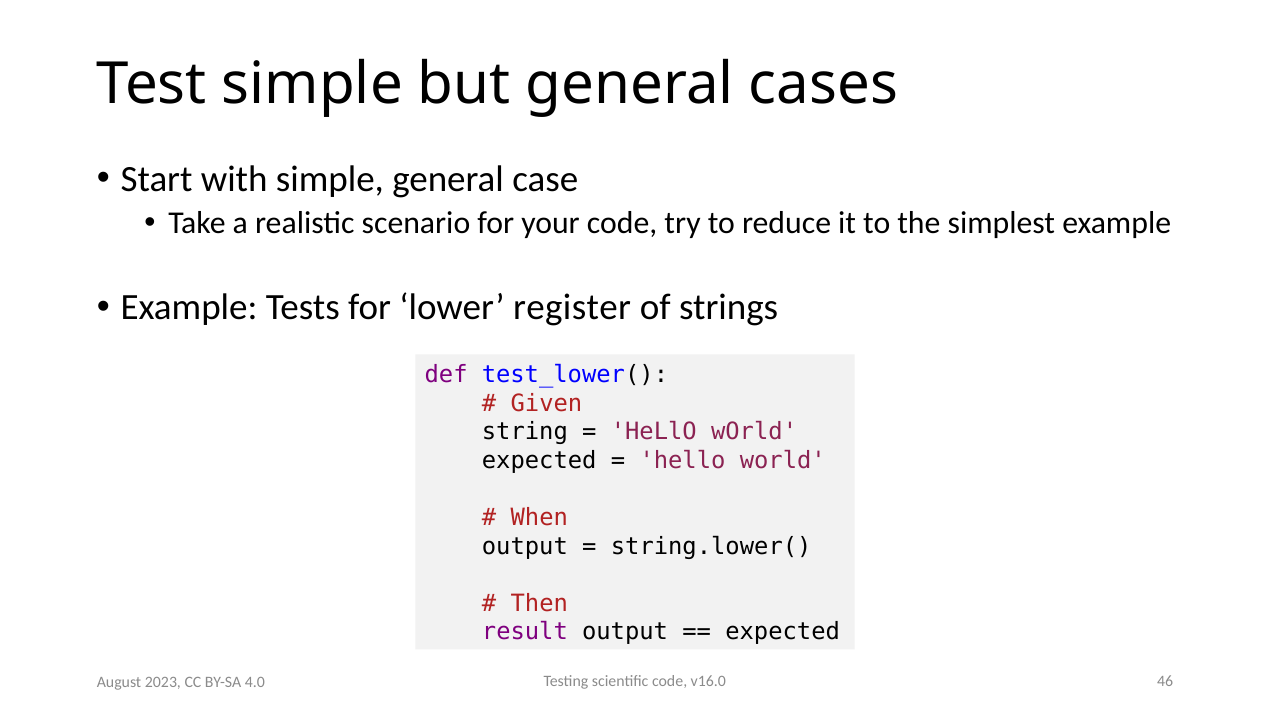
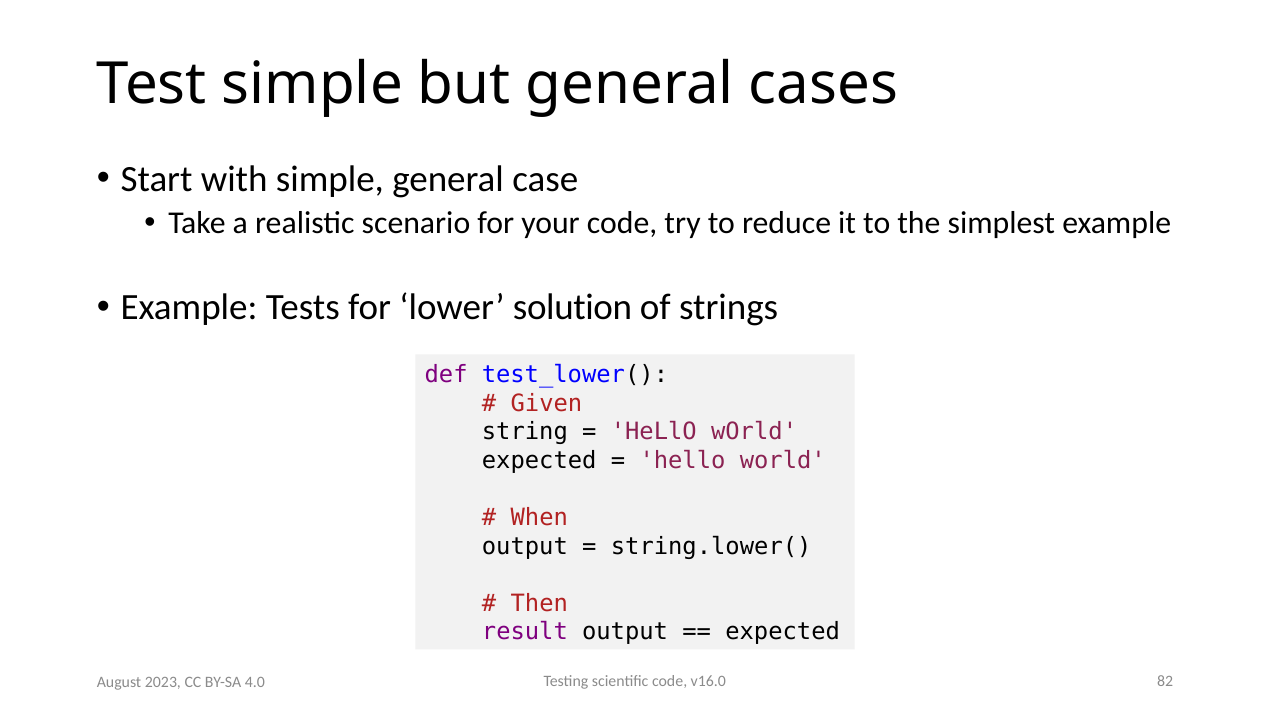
register: register -> solution
46: 46 -> 82
